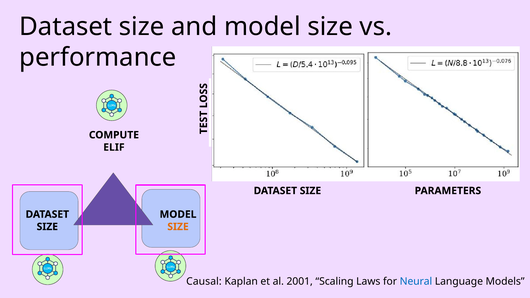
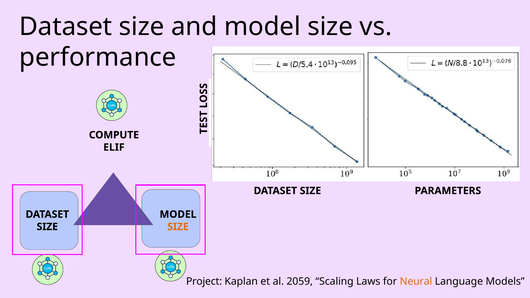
Causal: Causal -> Project
2001: 2001 -> 2059
Neural colour: blue -> orange
